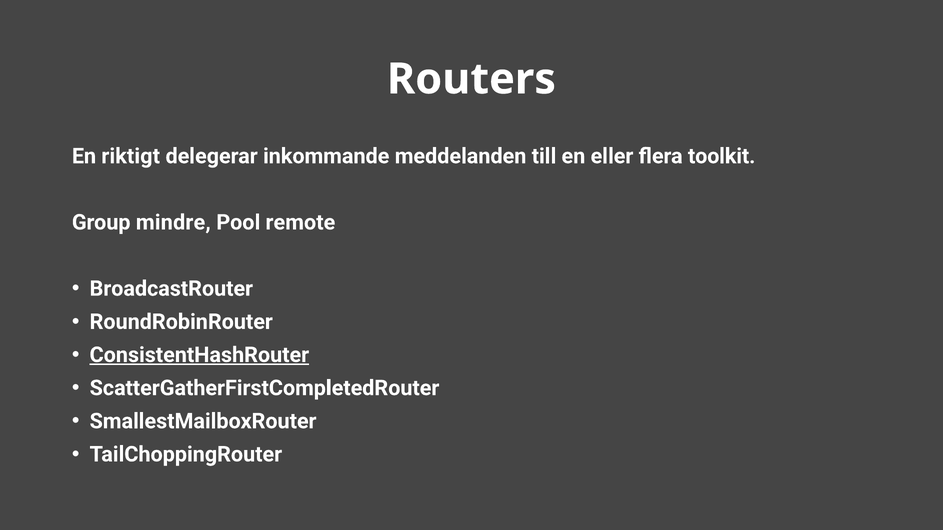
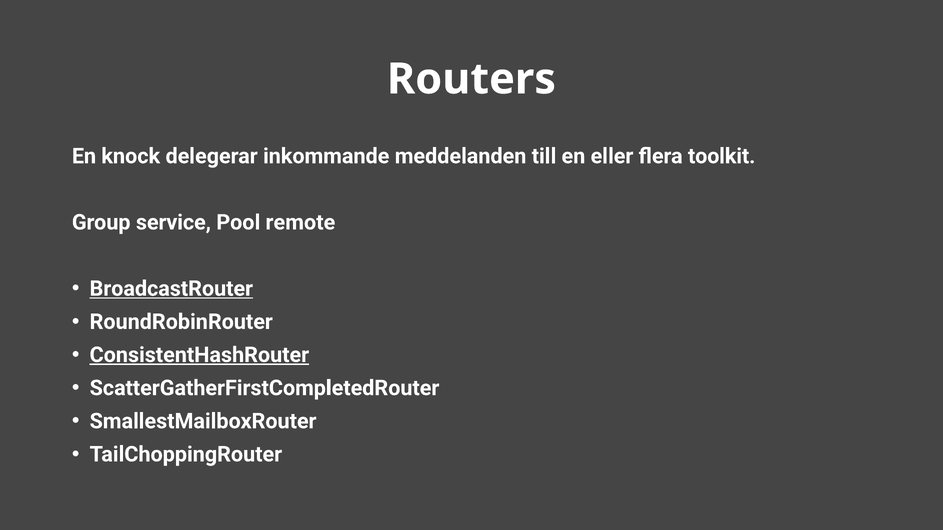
riktigt: riktigt -> knock
mindre: mindre -> service
BroadcastRouter underline: none -> present
